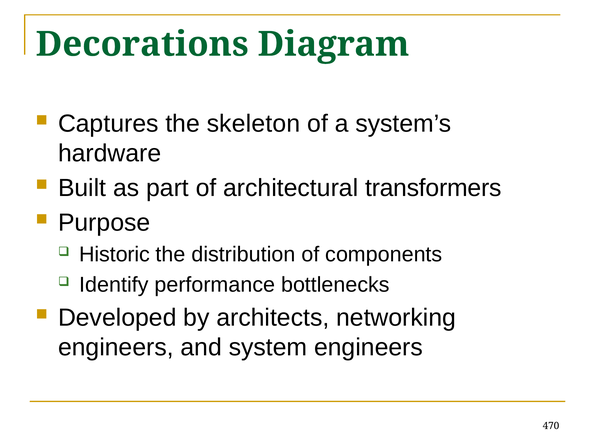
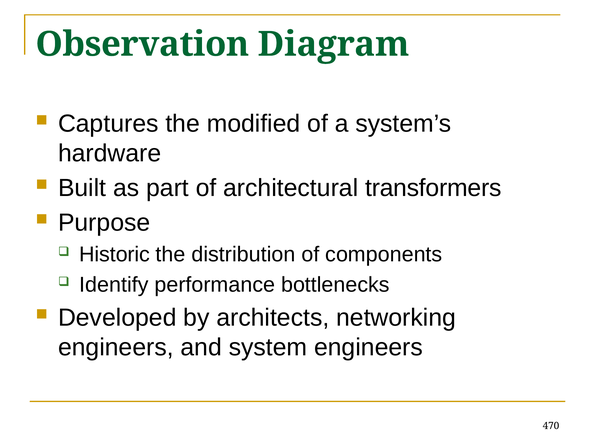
Decorations: Decorations -> Observation
skeleton: skeleton -> modified
